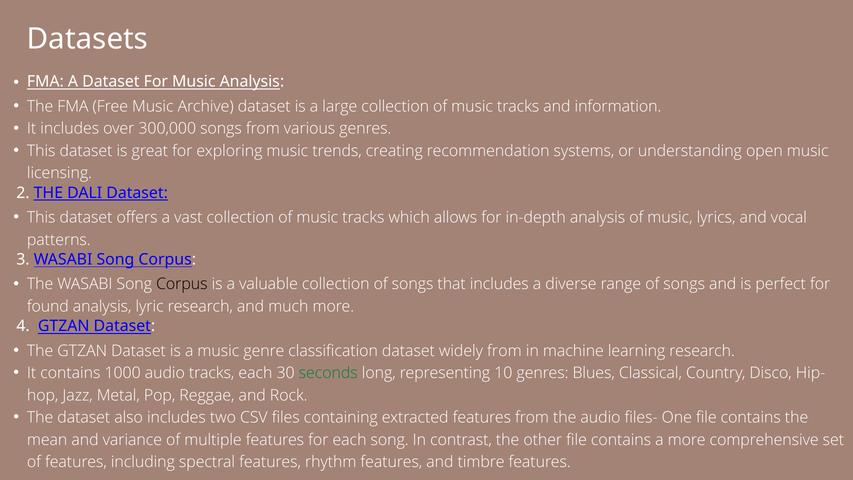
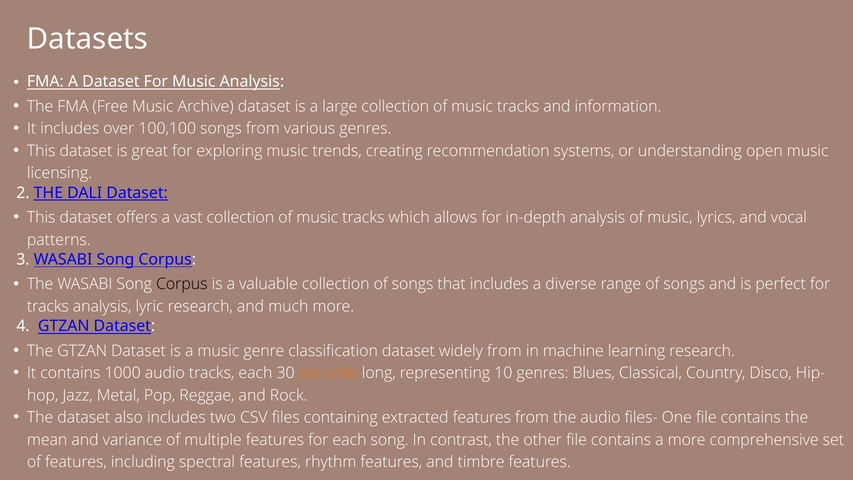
300,000: 300,000 -> 100,100
found at (48, 306): found -> tracks
seconds colour: green -> orange
